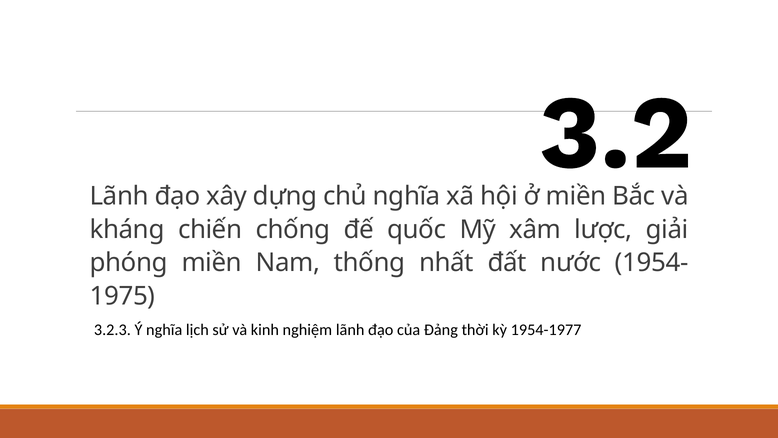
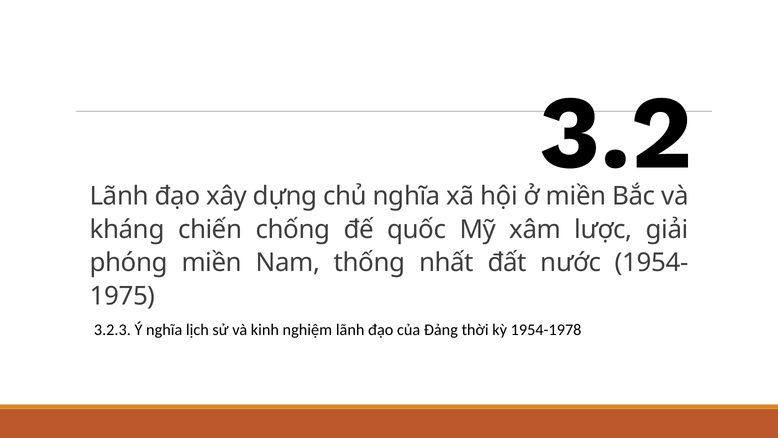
1954-1977: 1954-1977 -> 1954-1978
